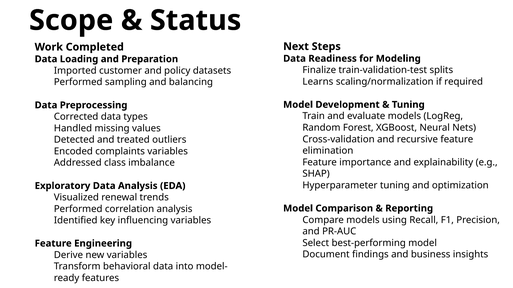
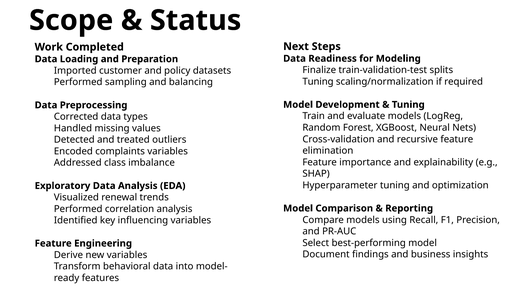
Learns at (318, 82): Learns -> Tuning
